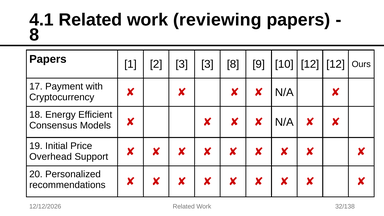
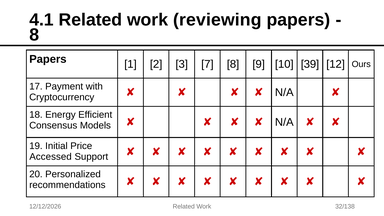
3 3: 3 -> 7
10 12: 12 -> 39
Overhead: Overhead -> Accessed
